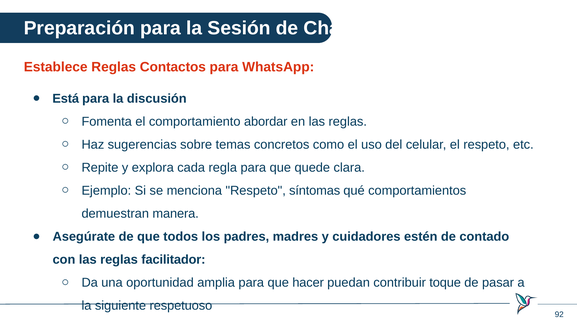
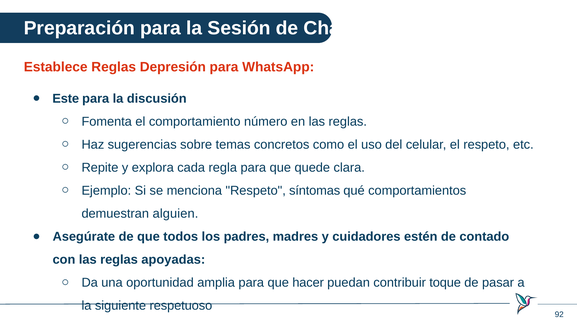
Contactos: Contactos -> Depresión
Está: Está -> Este
abordar: abordar -> número
manera: manera -> alguien
facilitador: facilitador -> apoyadas
